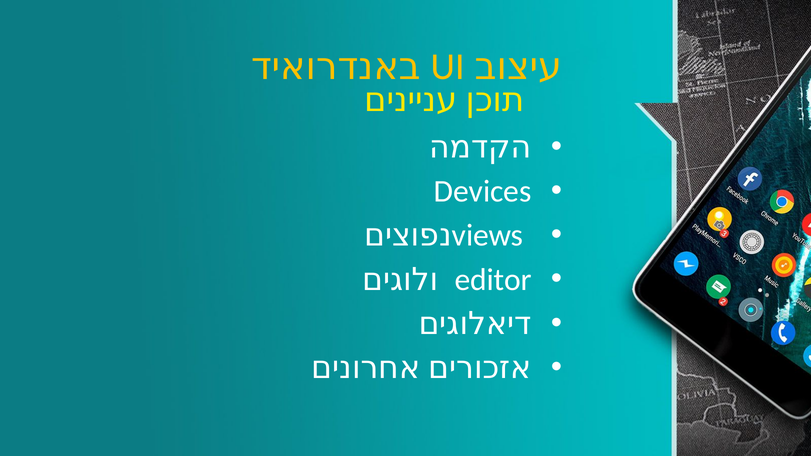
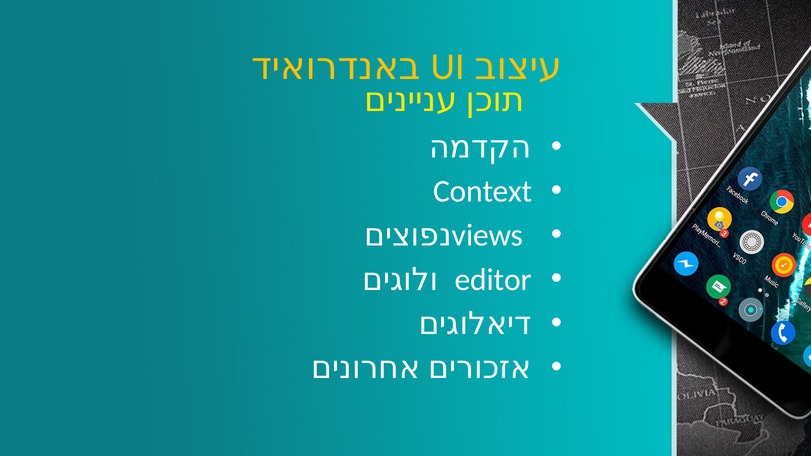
Devices: Devices -> Context
